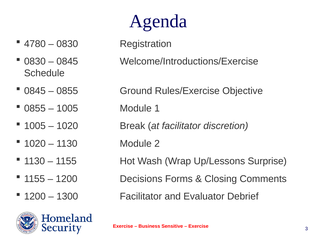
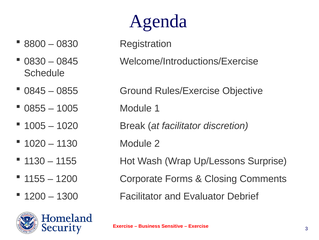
4780: 4780 -> 8800
Decisions: Decisions -> Corporate
